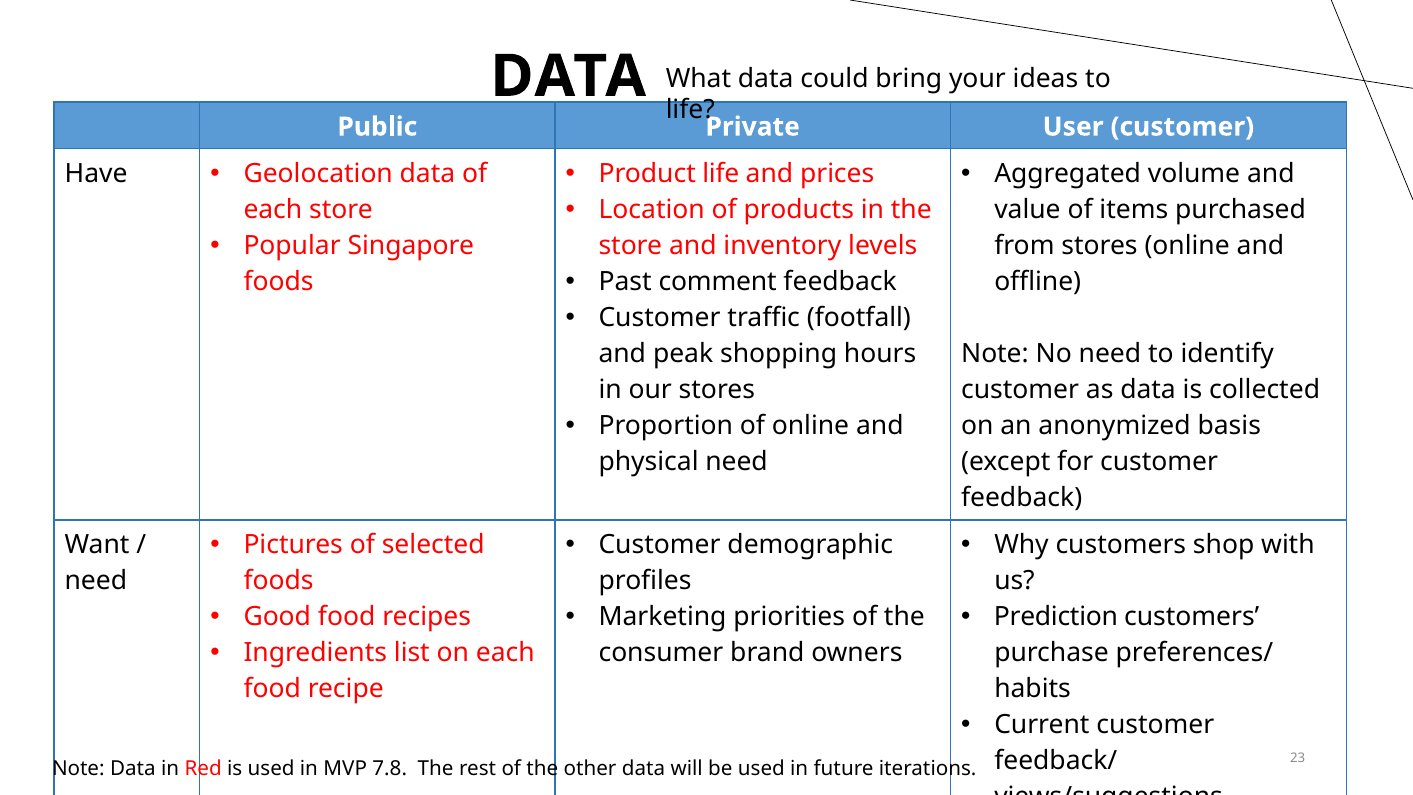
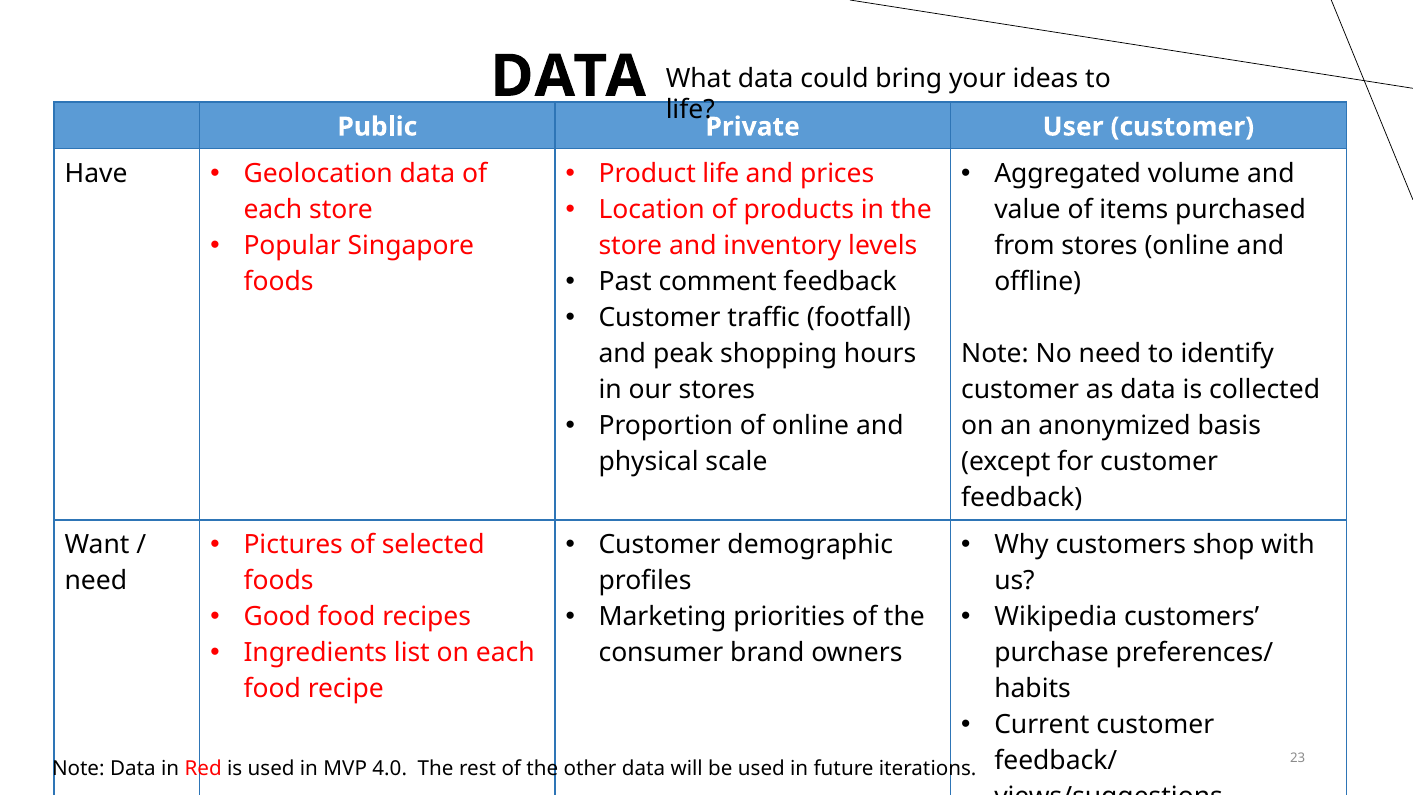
physical need: need -> scale
Prediction: Prediction -> Wikipedia
7.8: 7.8 -> 4.0
